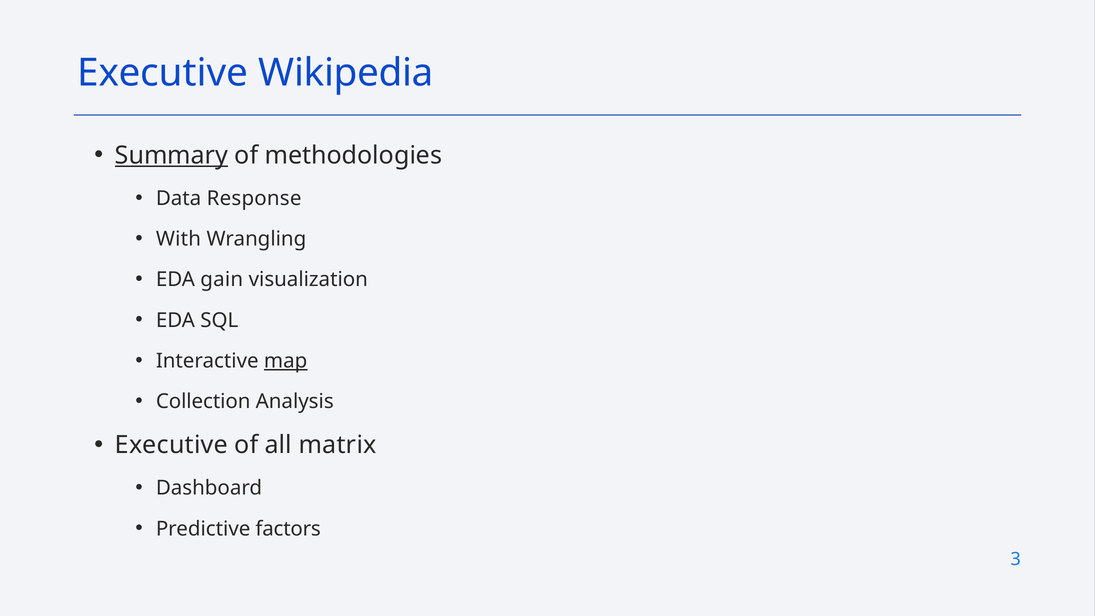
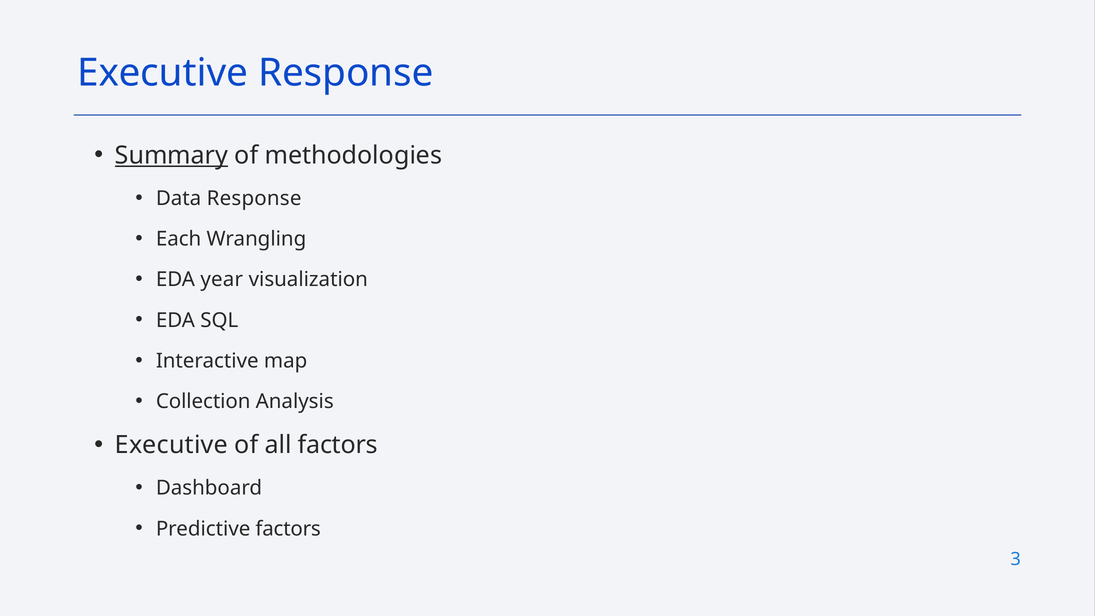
Executive Wikipedia: Wikipedia -> Response
With: With -> Each
gain: gain -> year
map underline: present -> none
all matrix: matrix -> factors
